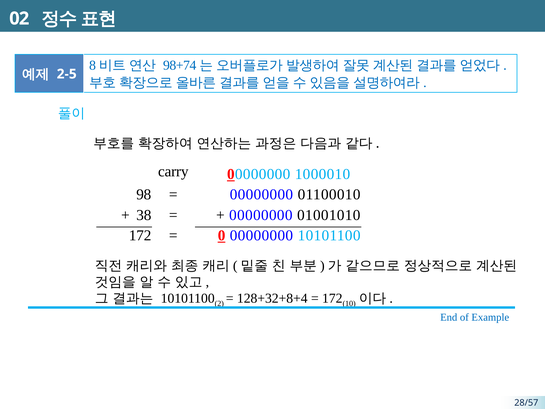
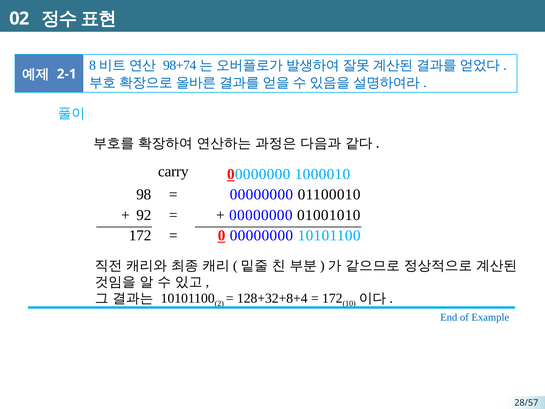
2-5: 2-5 -> 2-1
38: 38 -> 92
